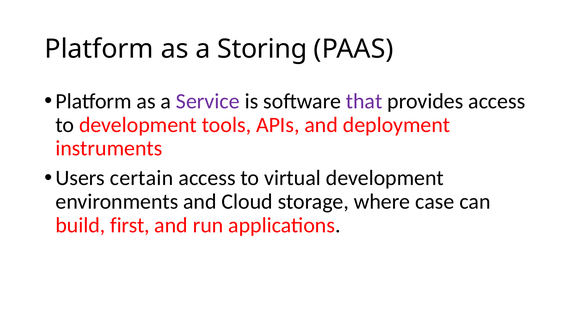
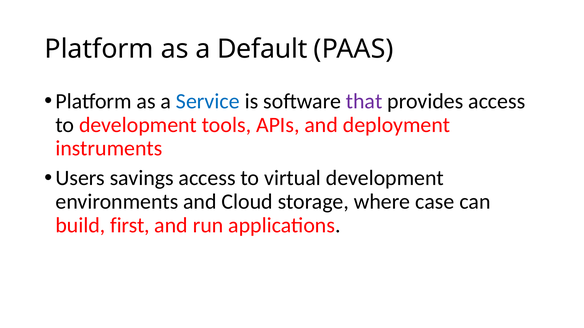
Storing: Storing -> Default
Service colour: purple -> blue
certain: certain -> savings
